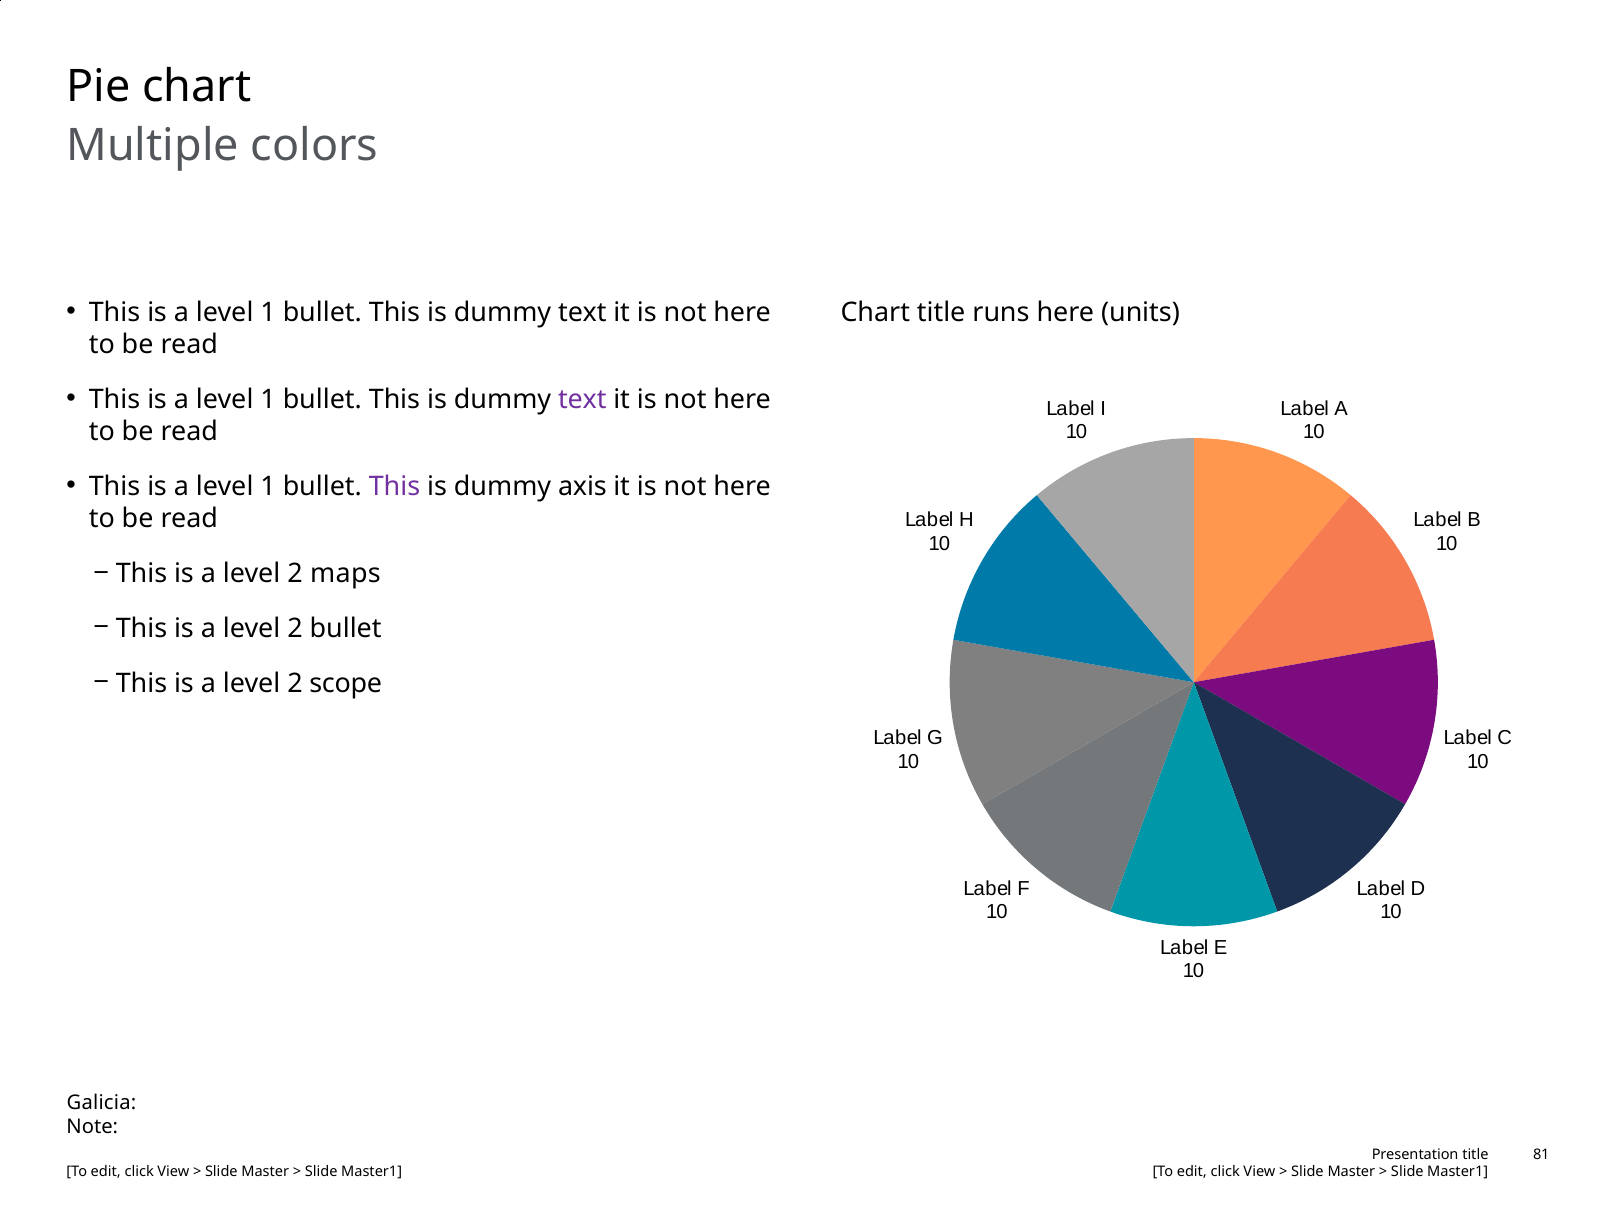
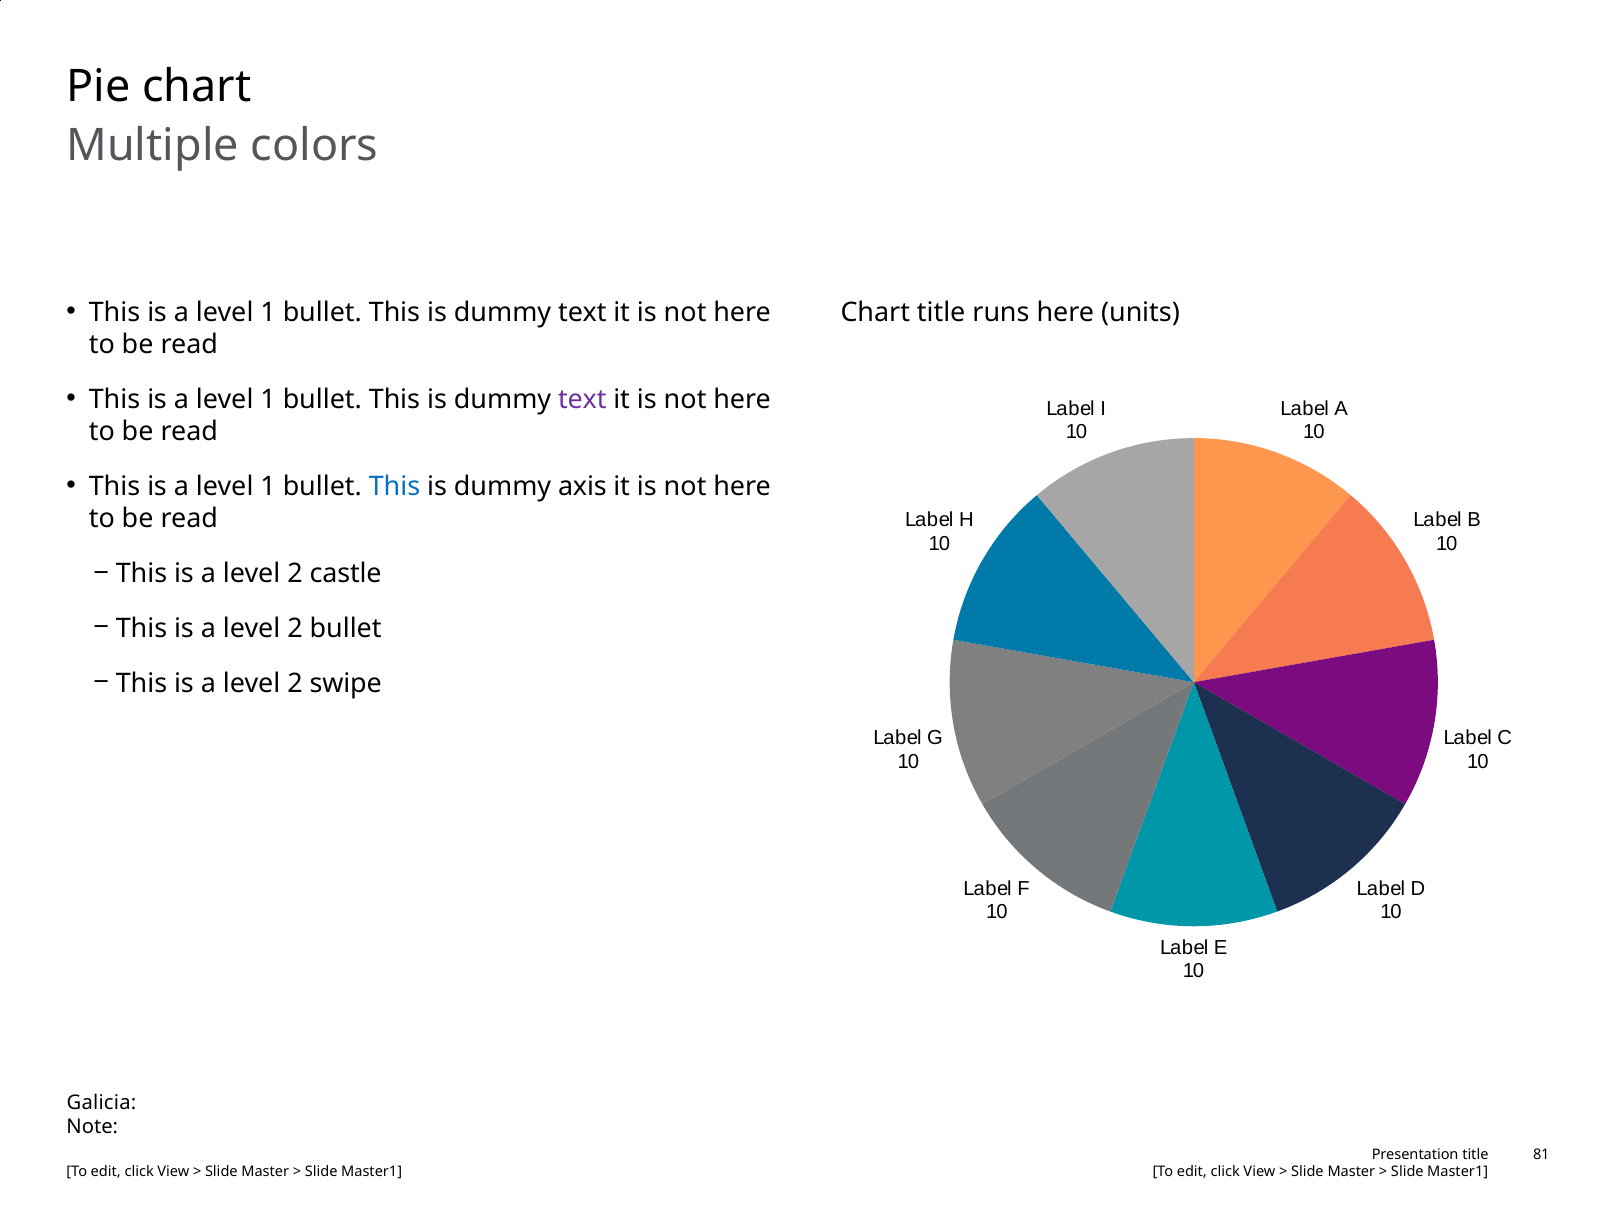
This at (394, 487) colour: purple -> blue
maps: maps -> castle
scope: scope -> swipe
